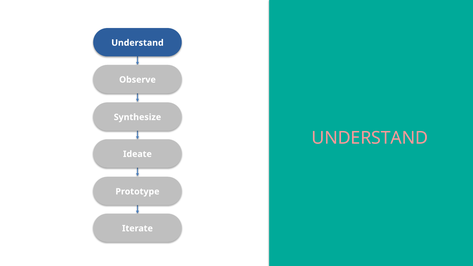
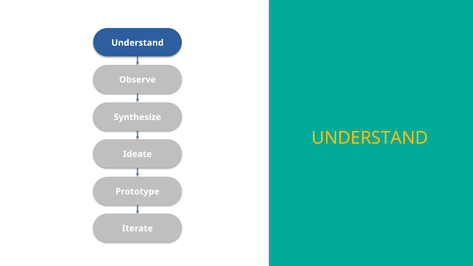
UNDERSTAND at (370, 138) colour: pink -> yellow
